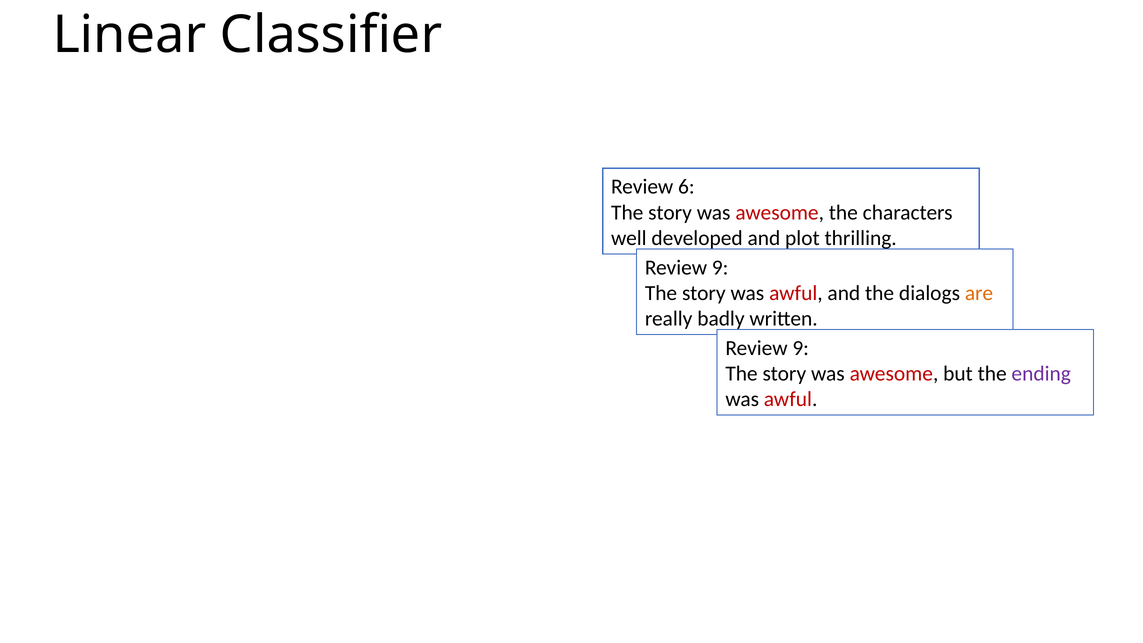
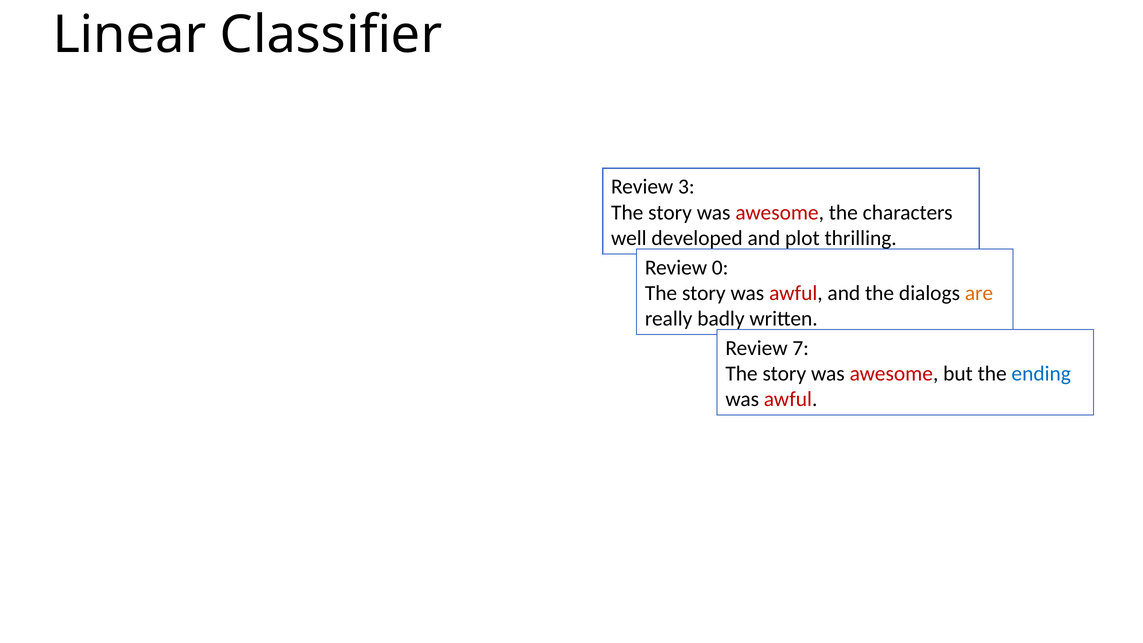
6: 6 -> 3
9 at (720, 267): 9 -> 0
9 at (801, 348): 9 -> 7
ending colour: purple -> blue
